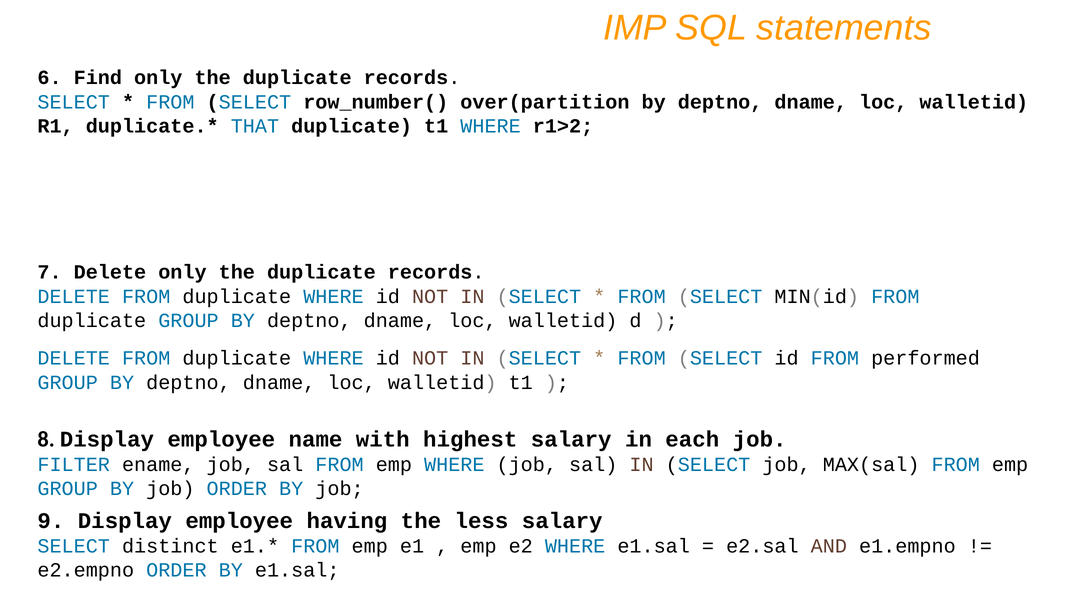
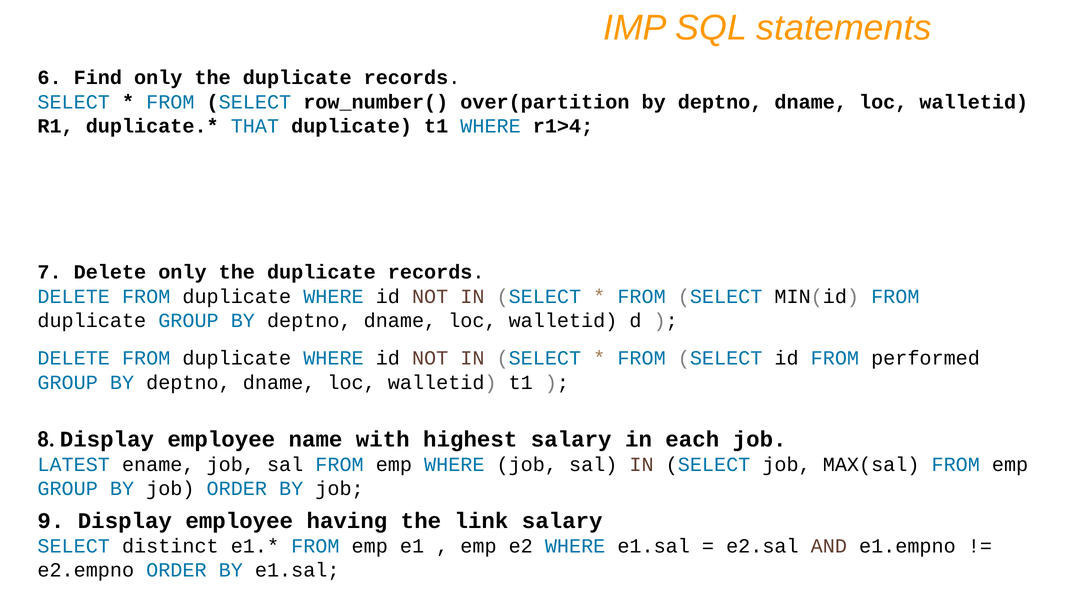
r1>2: r1>2 -> r1>4
FILTER: FILTER -> LATEST
less: less -> link
